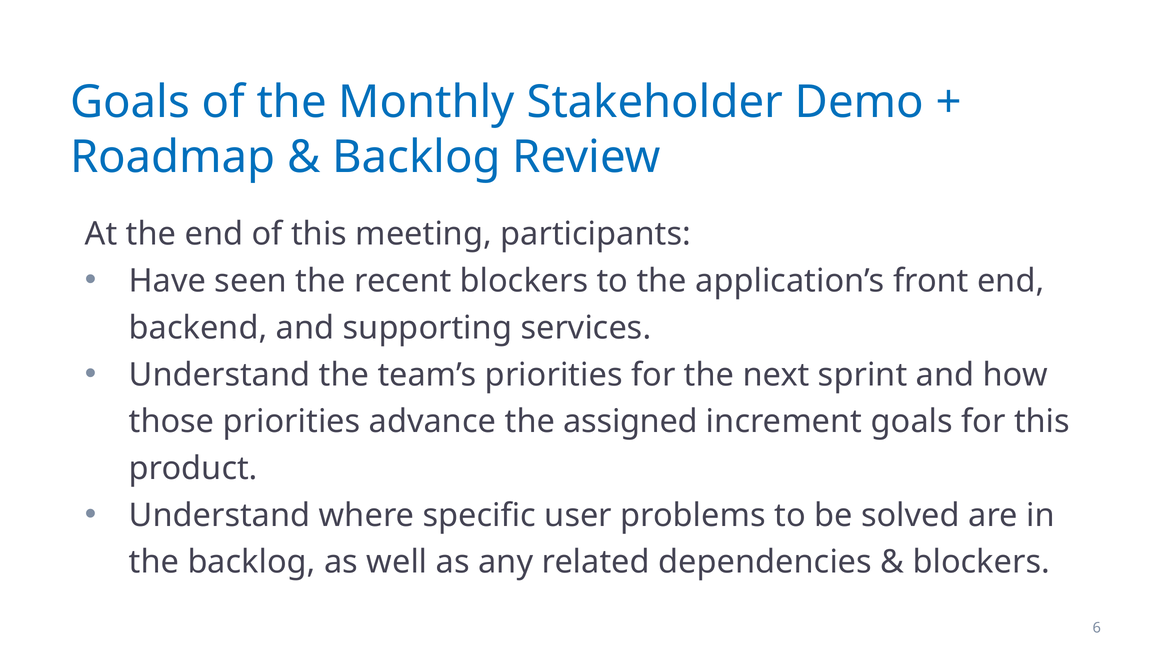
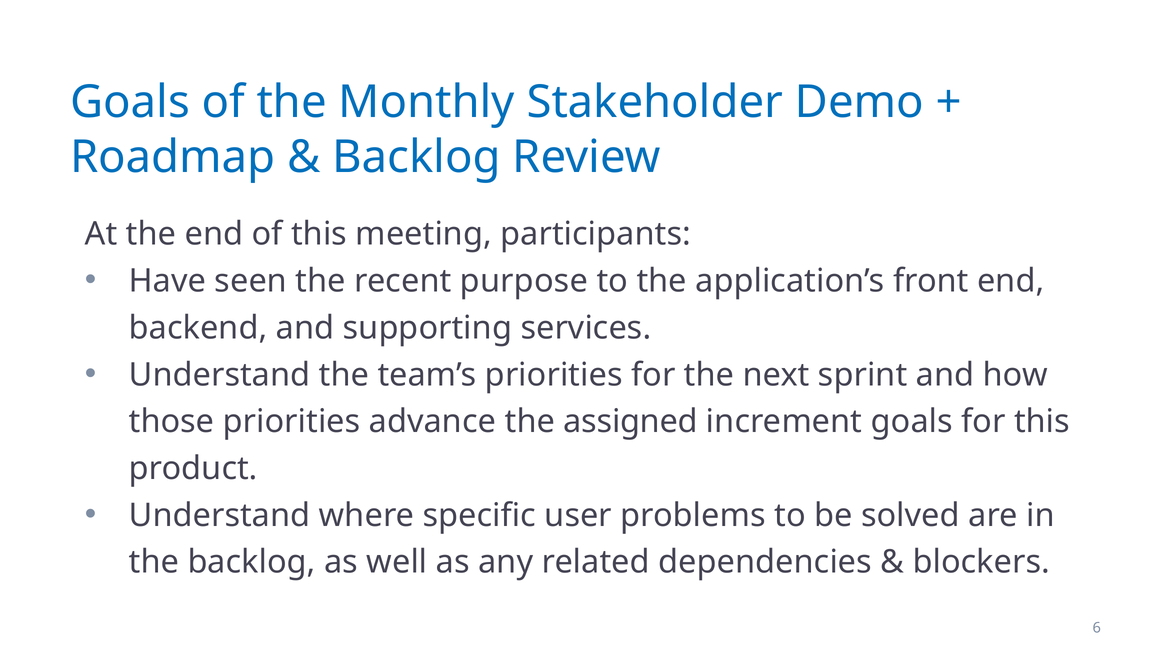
recent blockers: blockers -> purpose
